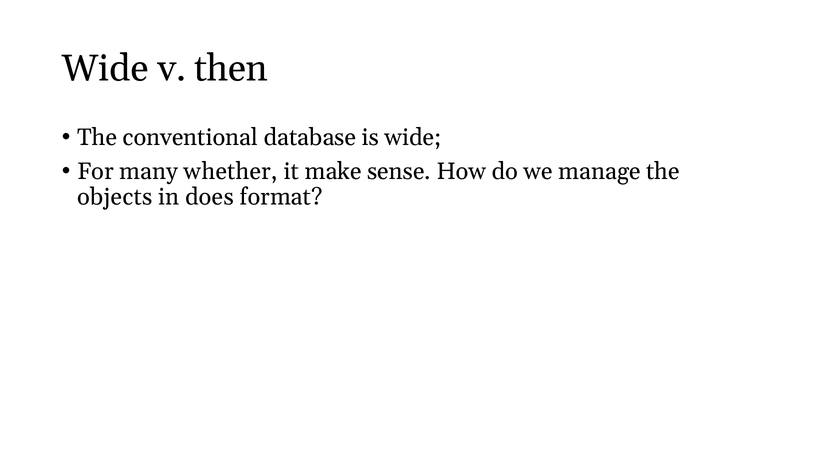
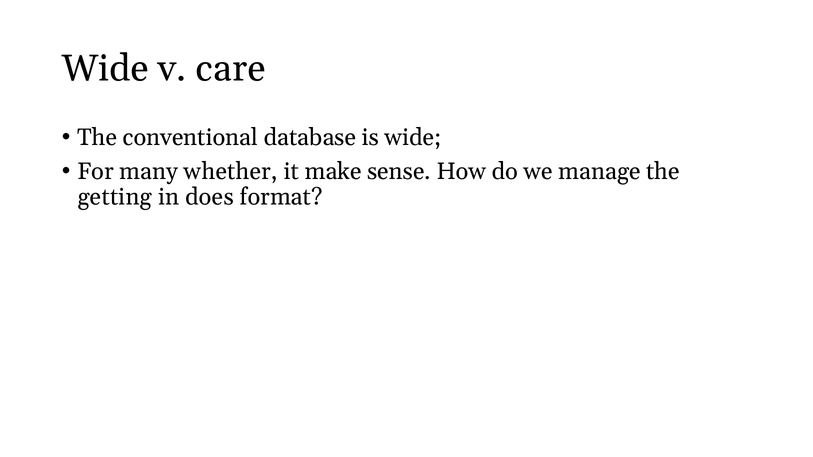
then: then -> care
objects: objects -> getting
